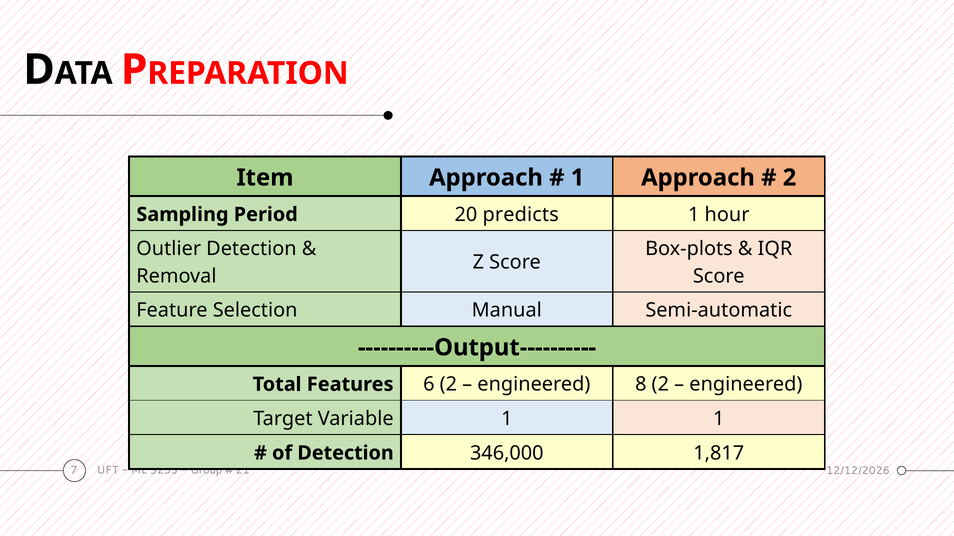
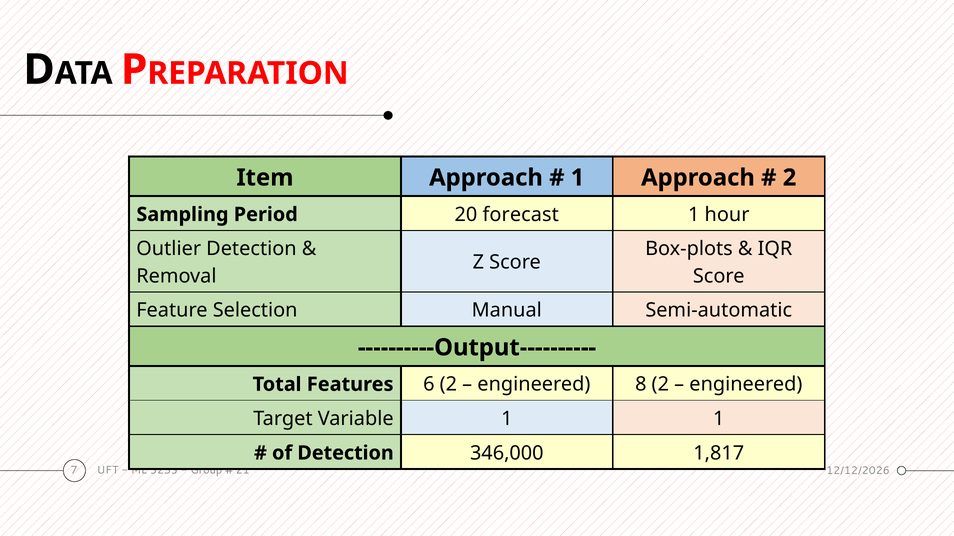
predicts: predicts -> forecast
